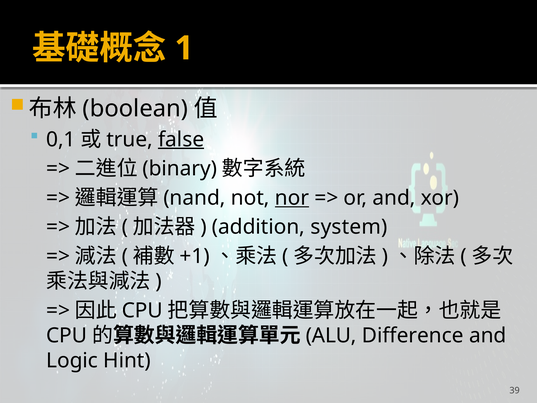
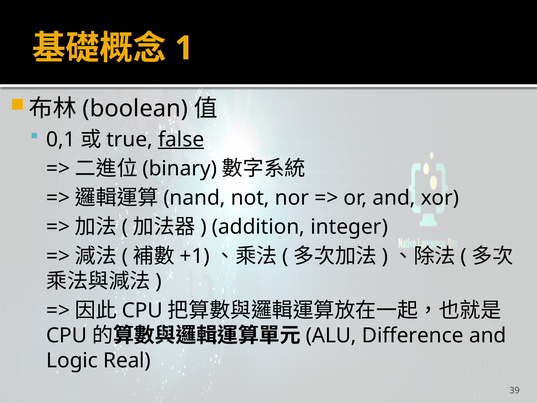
nor underline: present -> none
system: system -> integer
Hint: Hint -> Real
